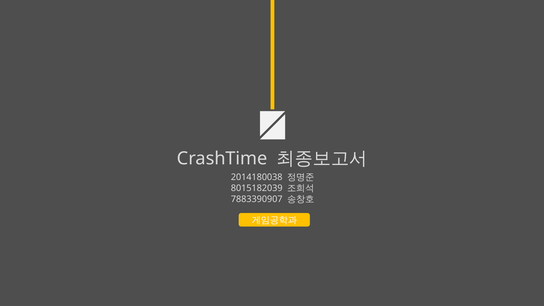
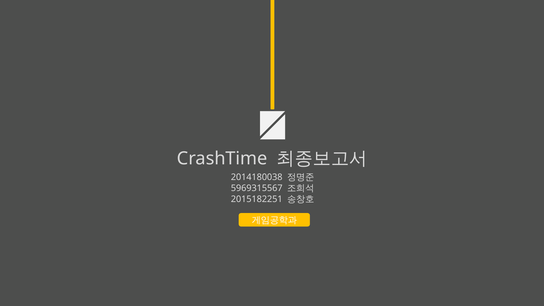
8015182039: 8015182039 -> 5969315567
7883390907: 7883390907 -> 2015182251
